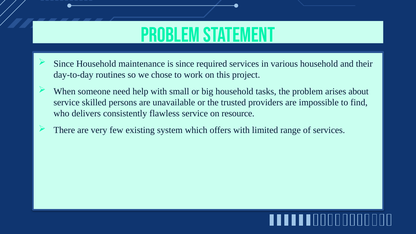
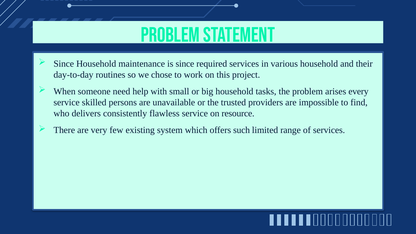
about: about -> every
offers with: with -> such
